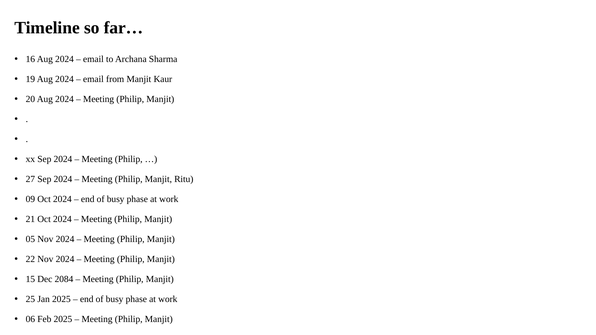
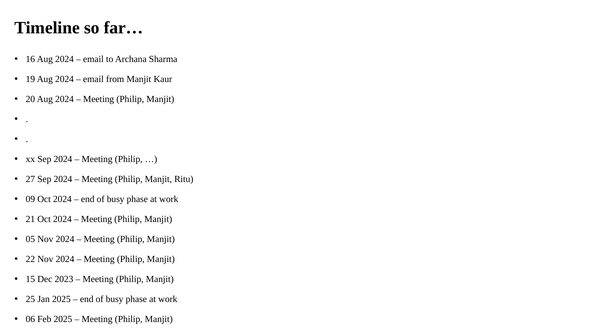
2084: 2084 -> 2023
